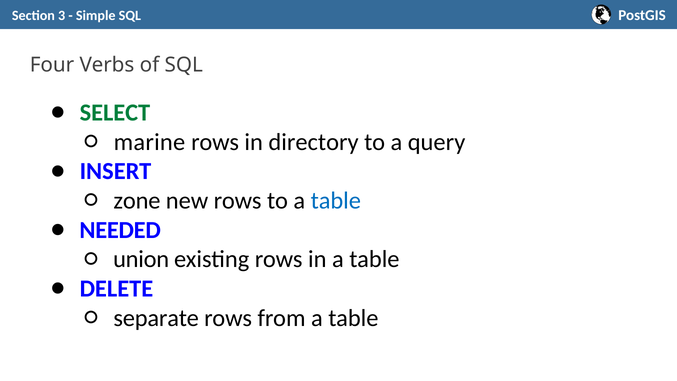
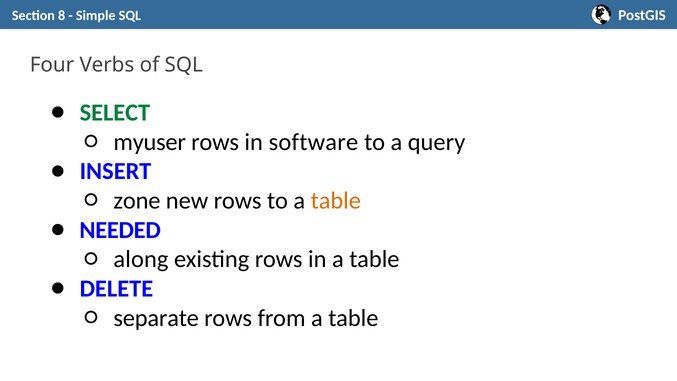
3: 3 -> 8
marine: marine -> myuser
directory: directory -> software
table at (336, 201) colour: blue -> orange
union: union -> along
